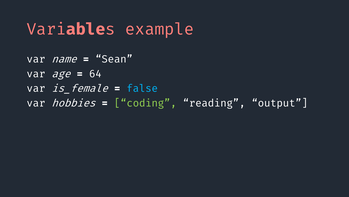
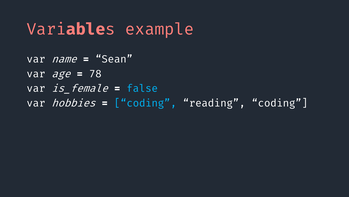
64: 64 -> 78
coding at (145, 103) colour: light green -> light blue
reading output: output -> coding
